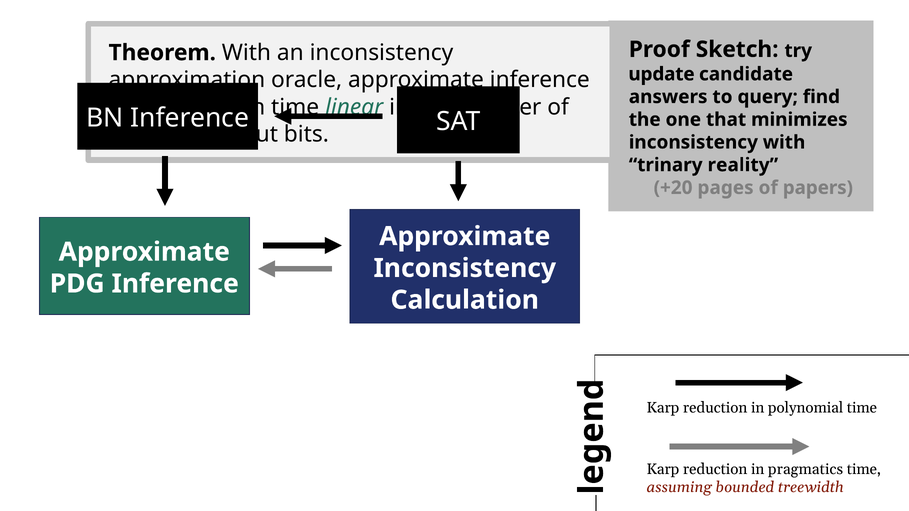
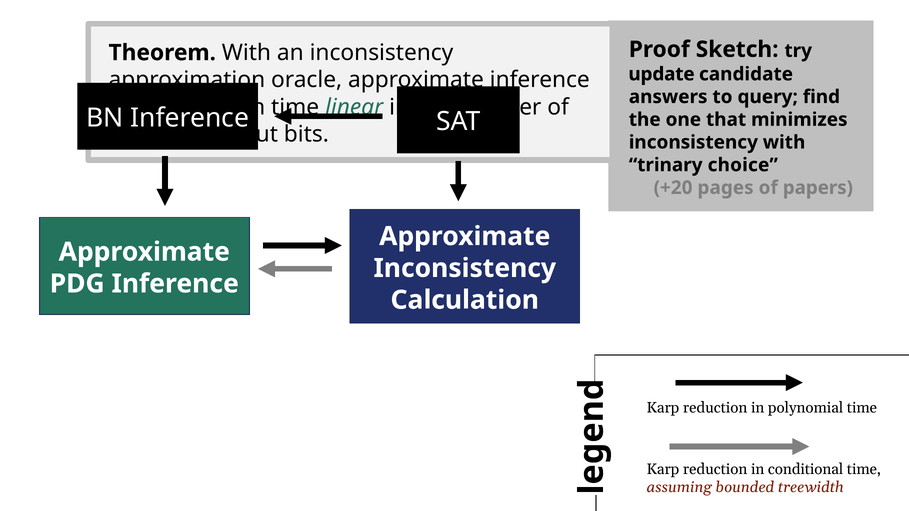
reality: reality -> choice
pragmatics: pragmatics -> conditional
